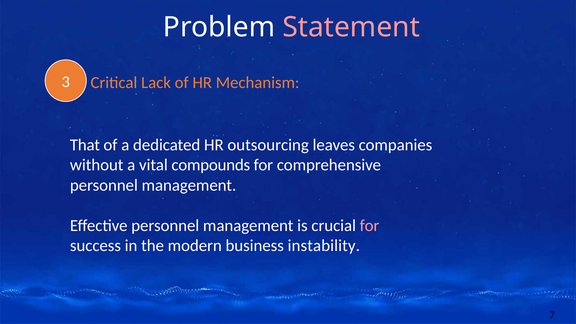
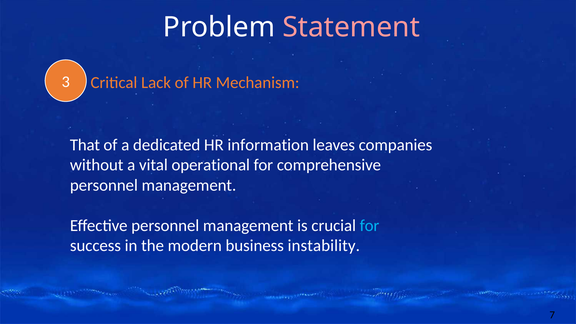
outsourcing: outsourcing -> information
compounds: compounds -> operational
for at (370, 226) colour: pink -> light blue
